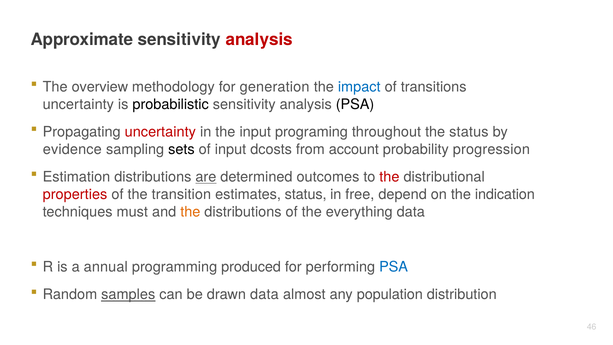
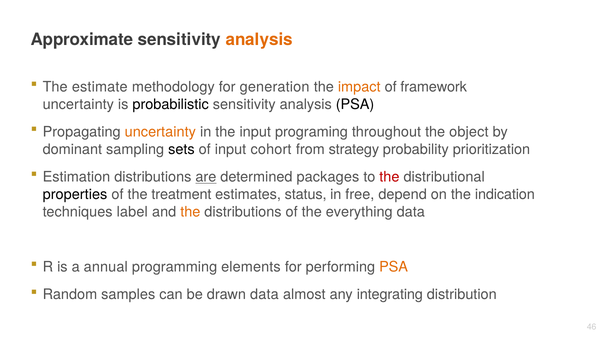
analysis at (259, 39) colour: red -> orange
overview: overview -> estimate
impact colour: blue -> orange
transitions: transitions -> framework
uncertainty at (160, 132) colour: red -> orange
the status: status -> object
evidence: evidence -> dominant
dcosts: dcosts -> cohort
account: account -> strategy
progression: progression -> prioritization
outcomes: outcomes -> packages
properties colour: red -> black
transition: transition -> treatment
must: must -> label
produced: produced -> elements
PSA at (394, 267) colour: blue -> orange
samples underline: present -> none
population: population -> integrating
